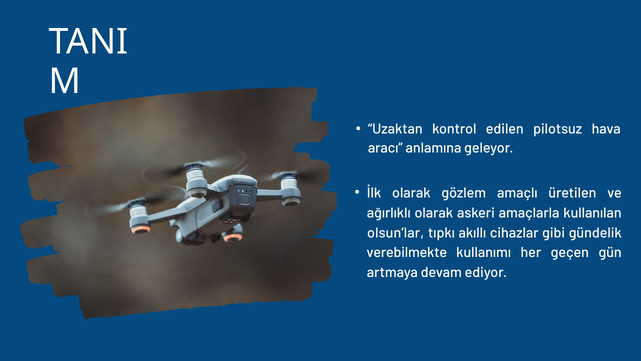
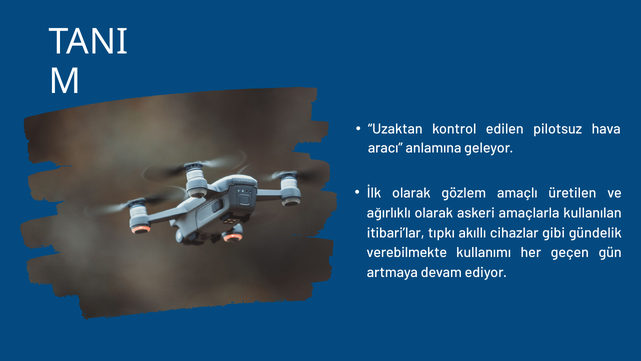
olsun’lar: olsun’lar -> itibari’lar
